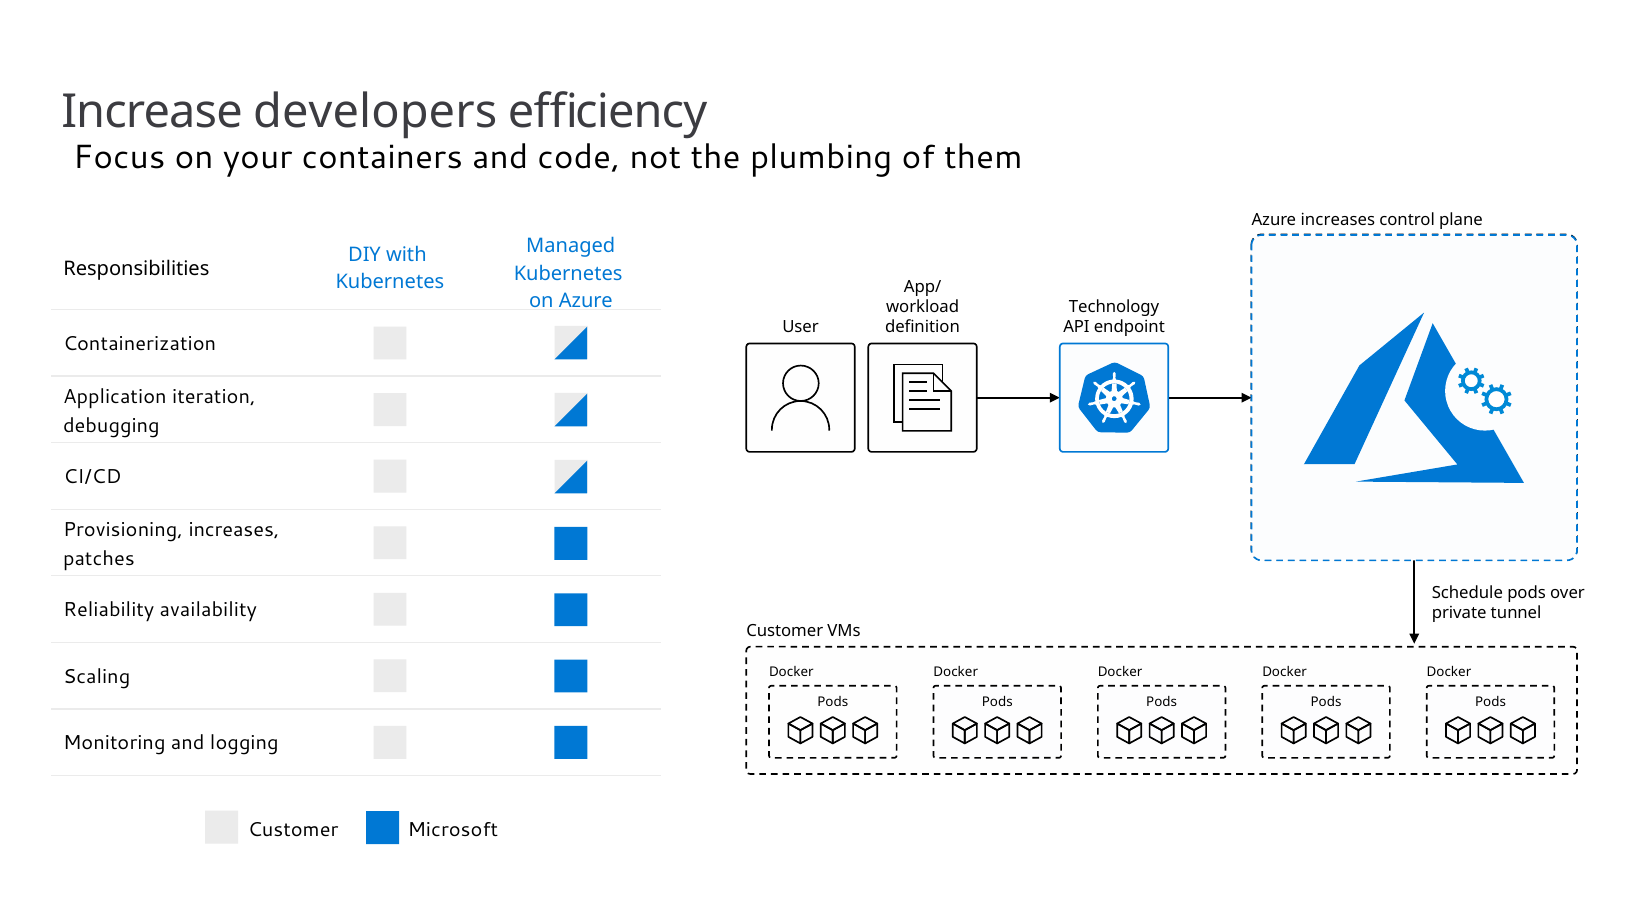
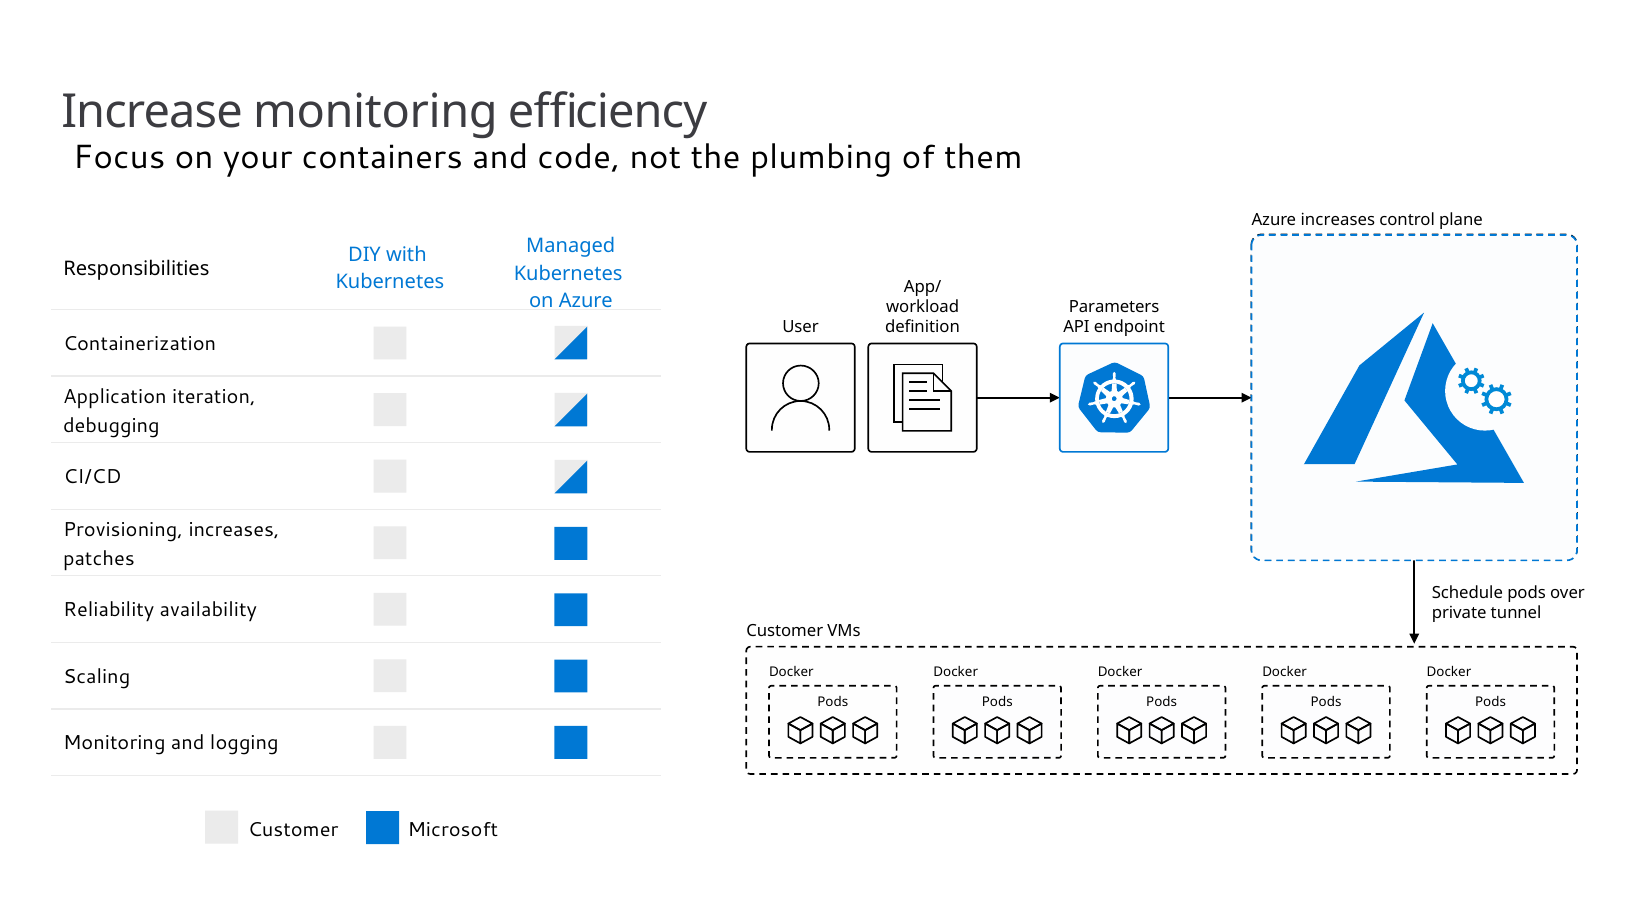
Increase developers: developers -> monitoring
Technology: Technology -> Parameters
